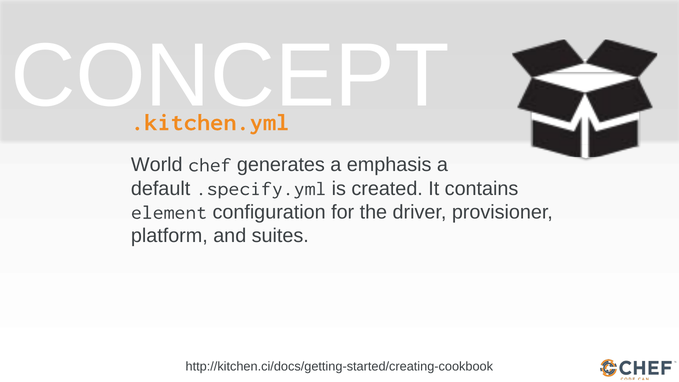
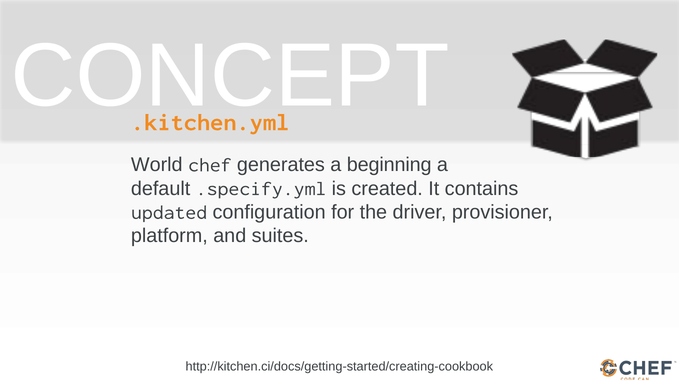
emphasis: emphasis -> beginning
element: element -> updated
